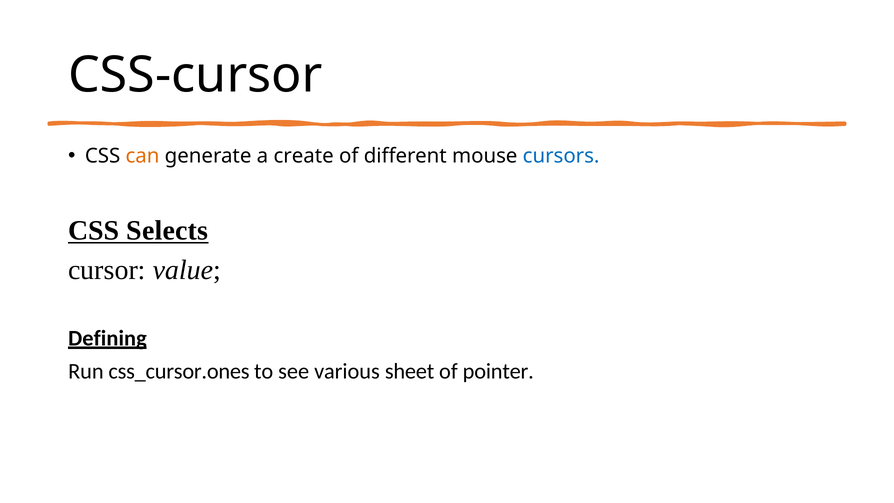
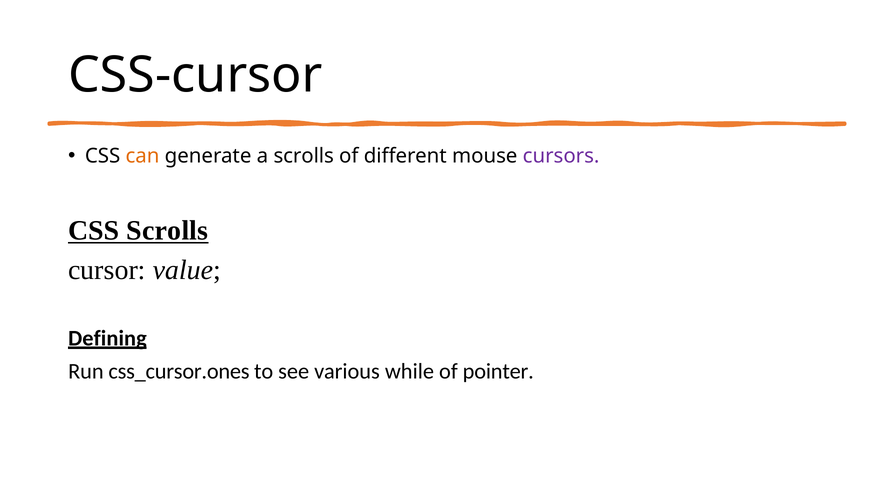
a create: create -> scrolls
cursors colour: blue -> purple
CSS Selects: Selects -> Scrolls
sheet: sheet -> while
